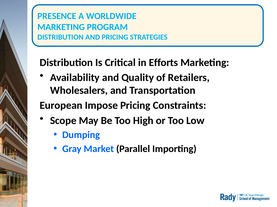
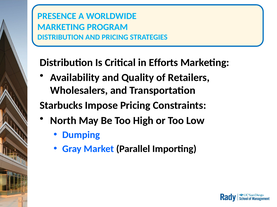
European: European -> Starbucks
Scope: Scope -> North
